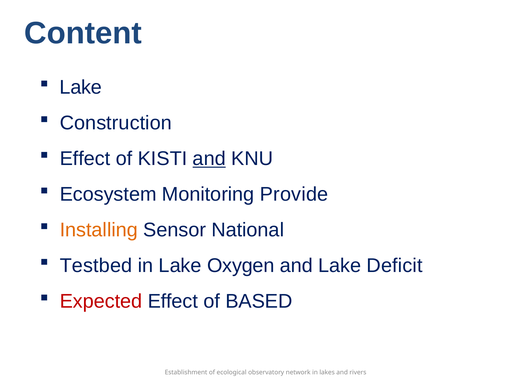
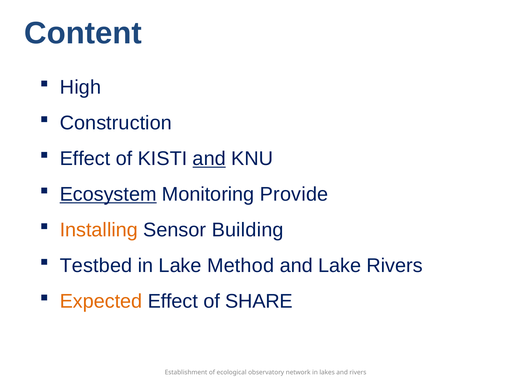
Lake at (81, 87): Lake -> High
Ecosystem underline: none -> present
National: National -> Building
Oxygen: Oxygen -> Method
Lake Deficit: Deficit -> Rivers
Expected colour: red -> orange
BASED: BASED -> SHARE
